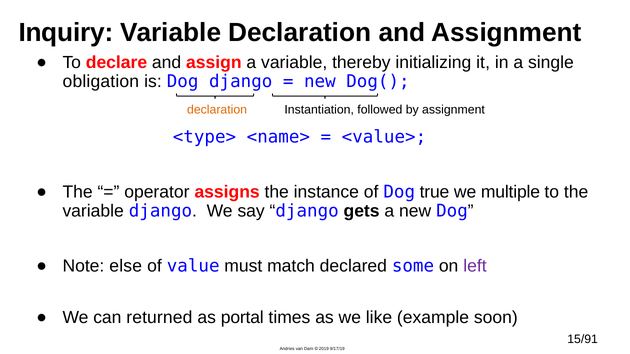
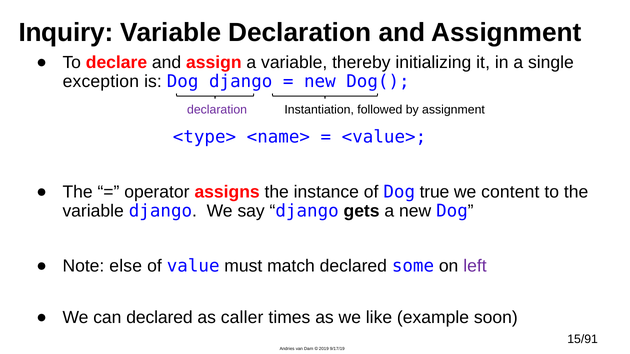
obligation: obligation -> exception
declaration at (217, 110) colour: orange -> purple
multiple: multiple -> content
can returned: returned -> declared
portal: portal -> caller
